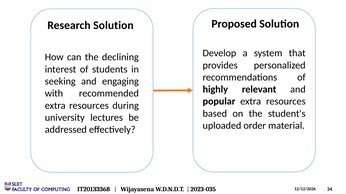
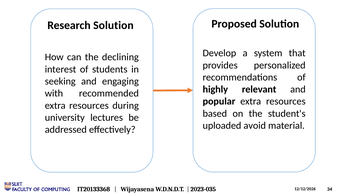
order: order -> avoid
